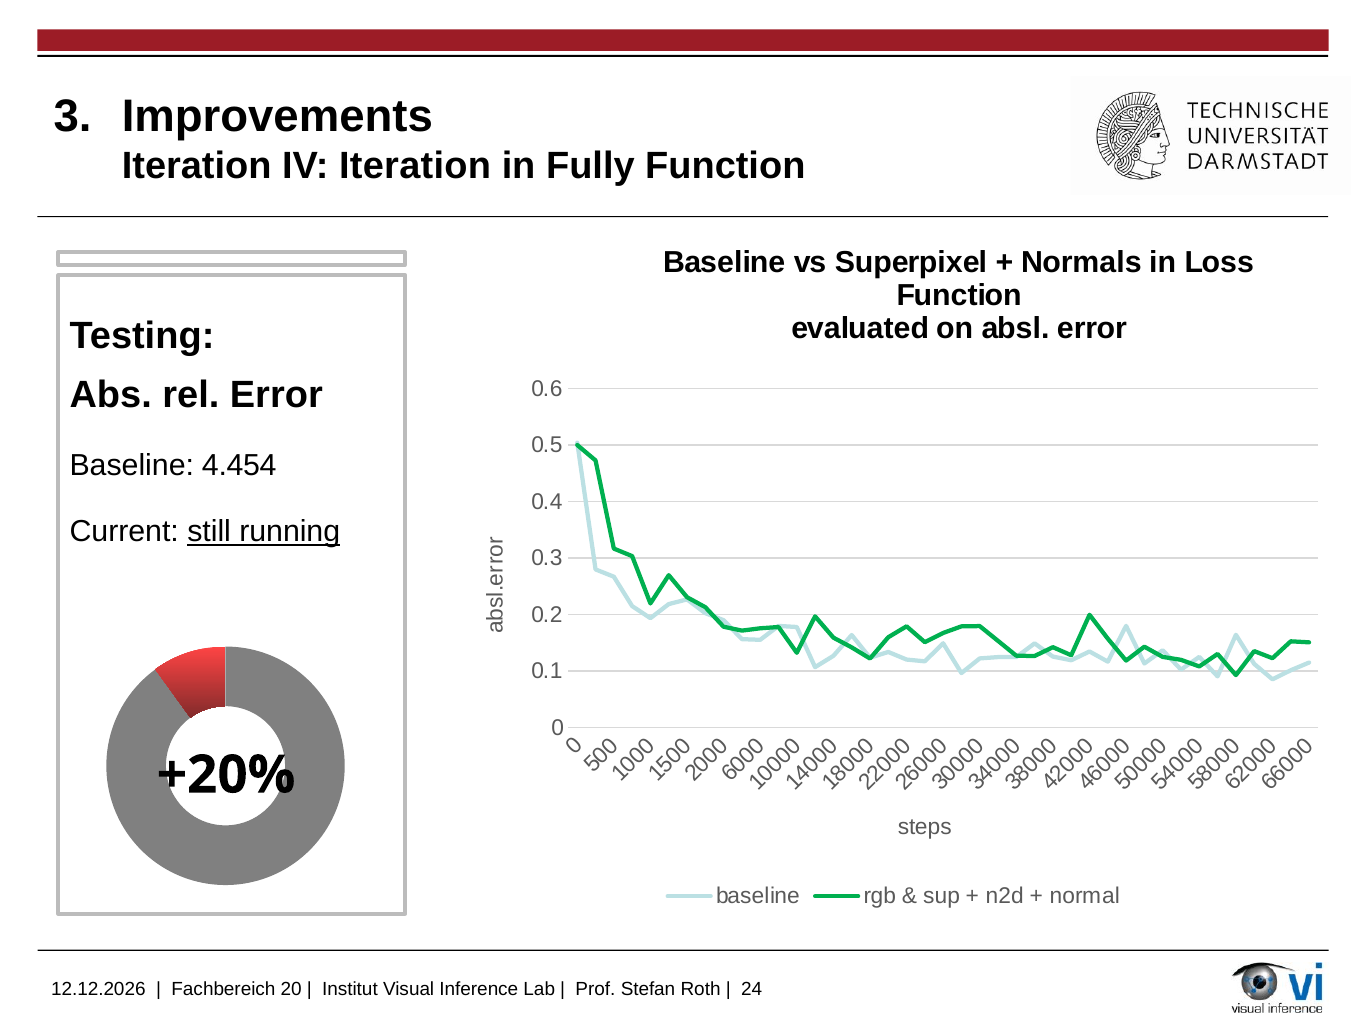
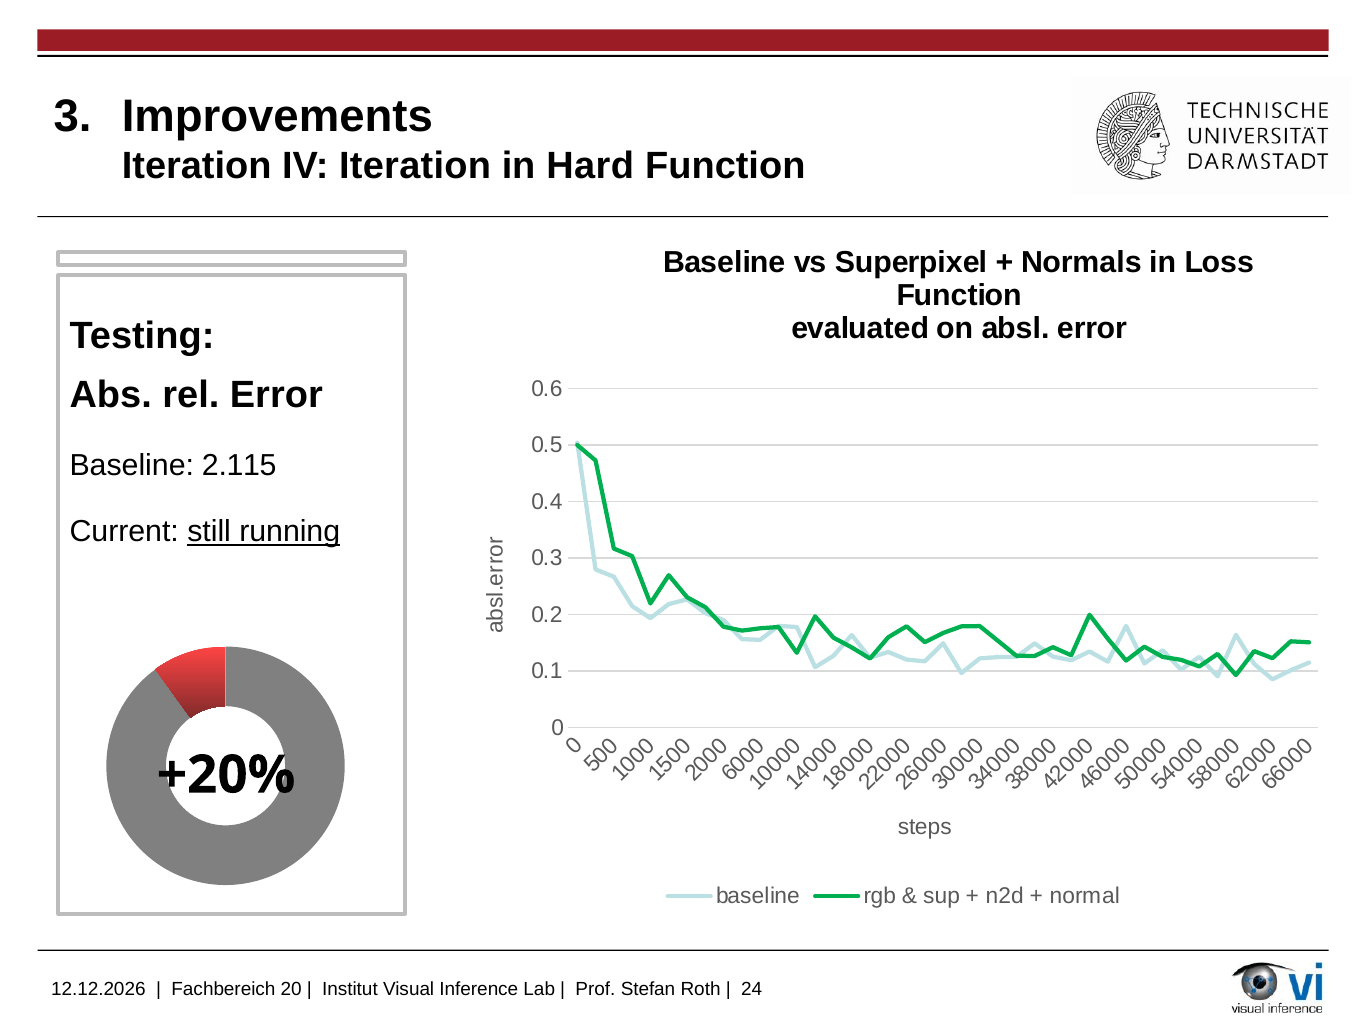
Fully: Fully -> Hard
4.454: 4.454 -> 2.115
